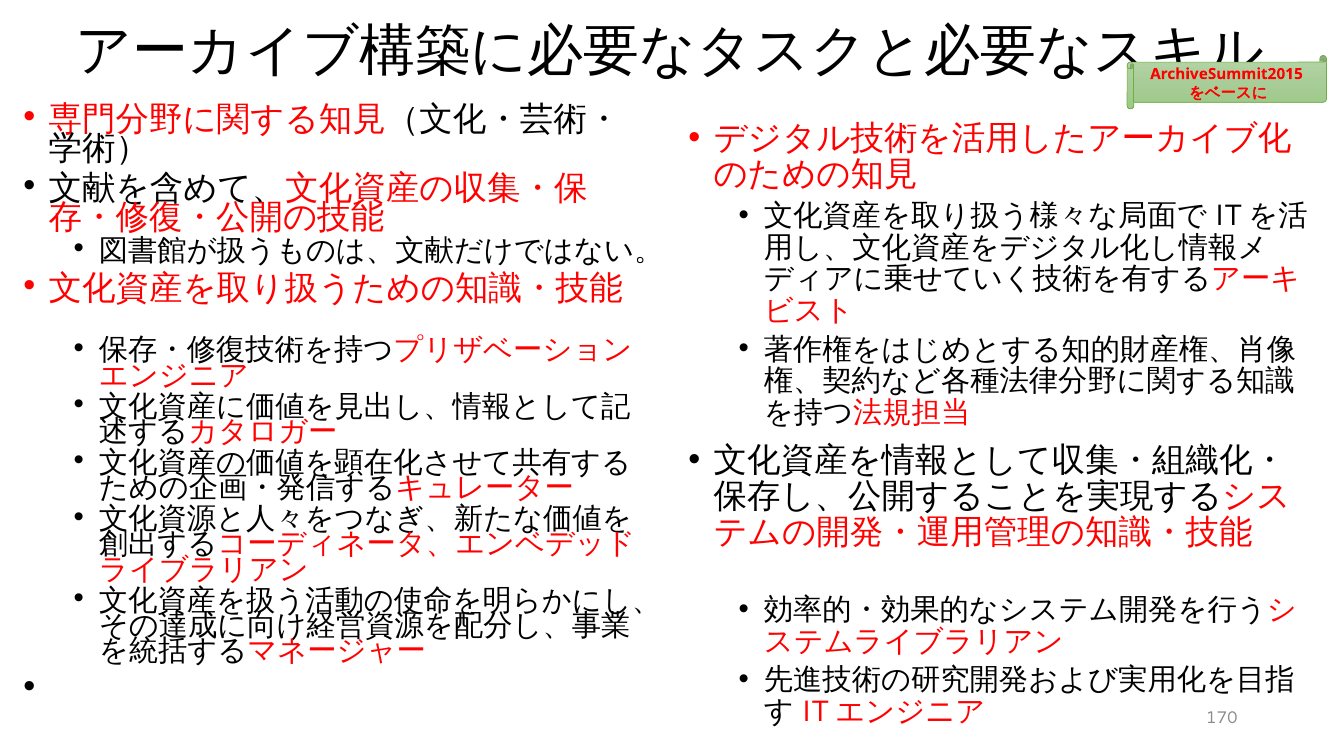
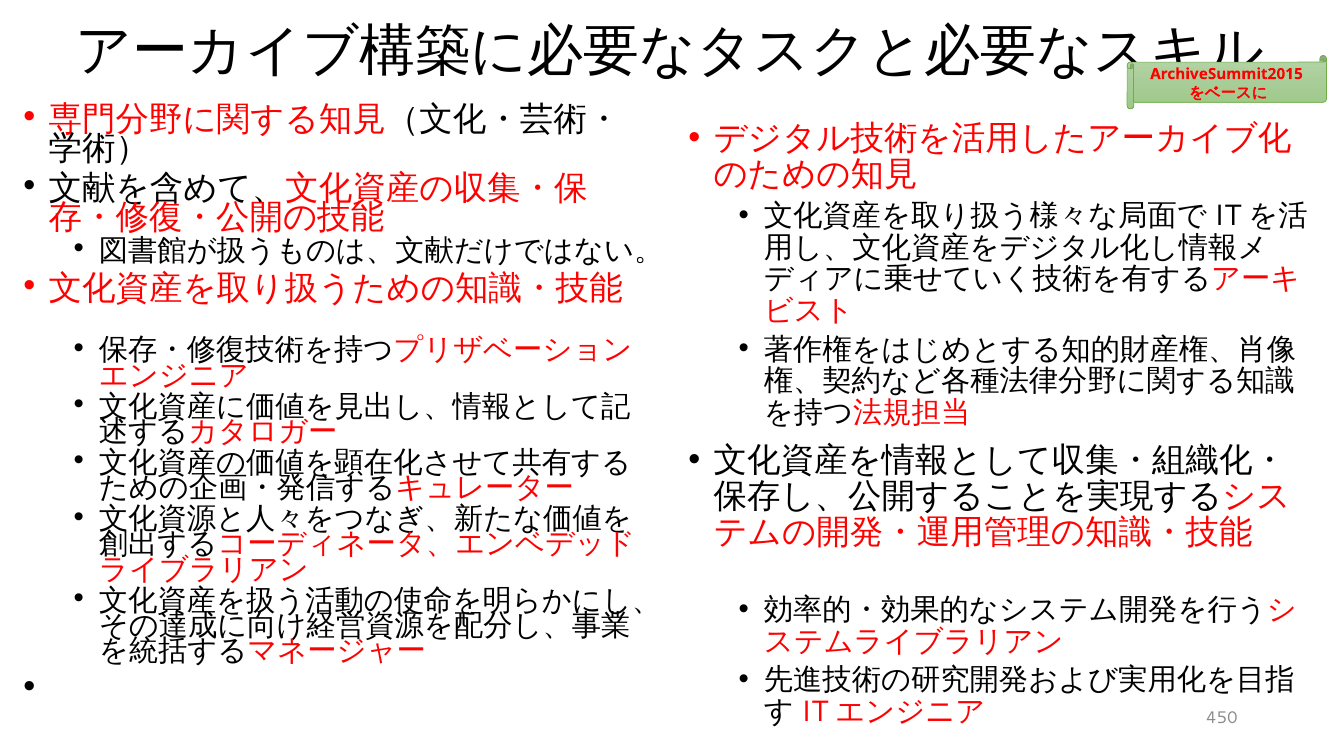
170: 170 -> 450
